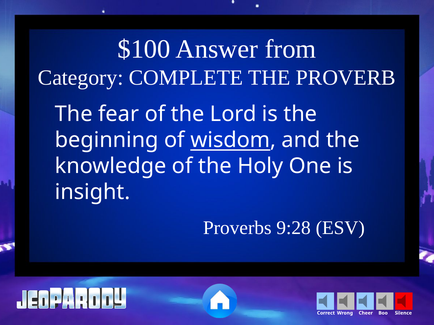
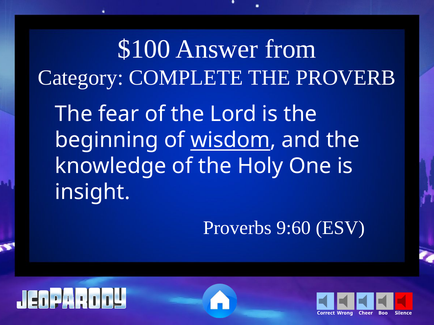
9:28: 9:28 -> 9:60
